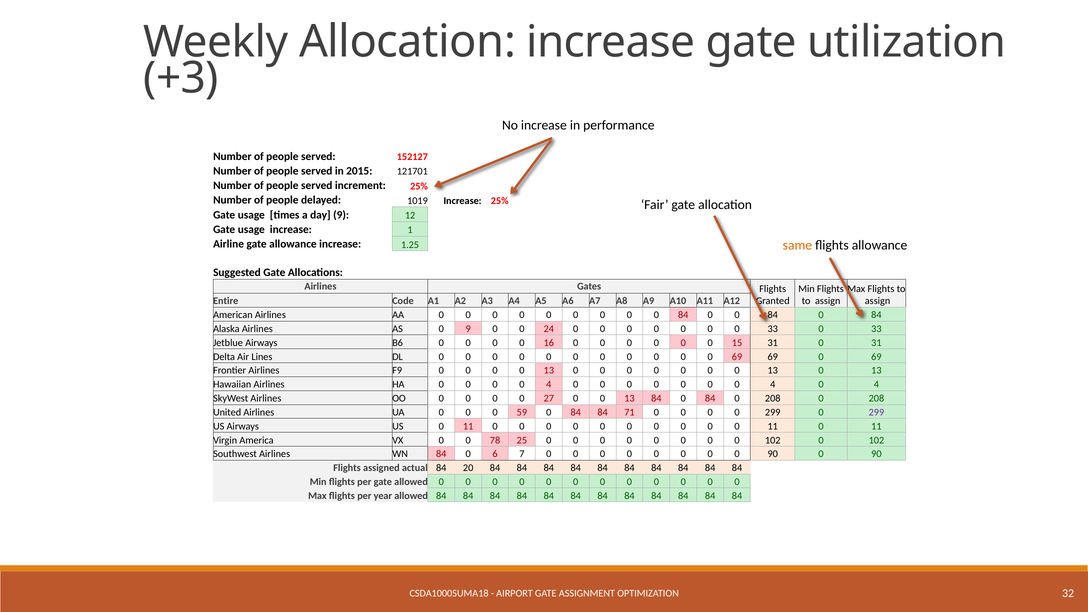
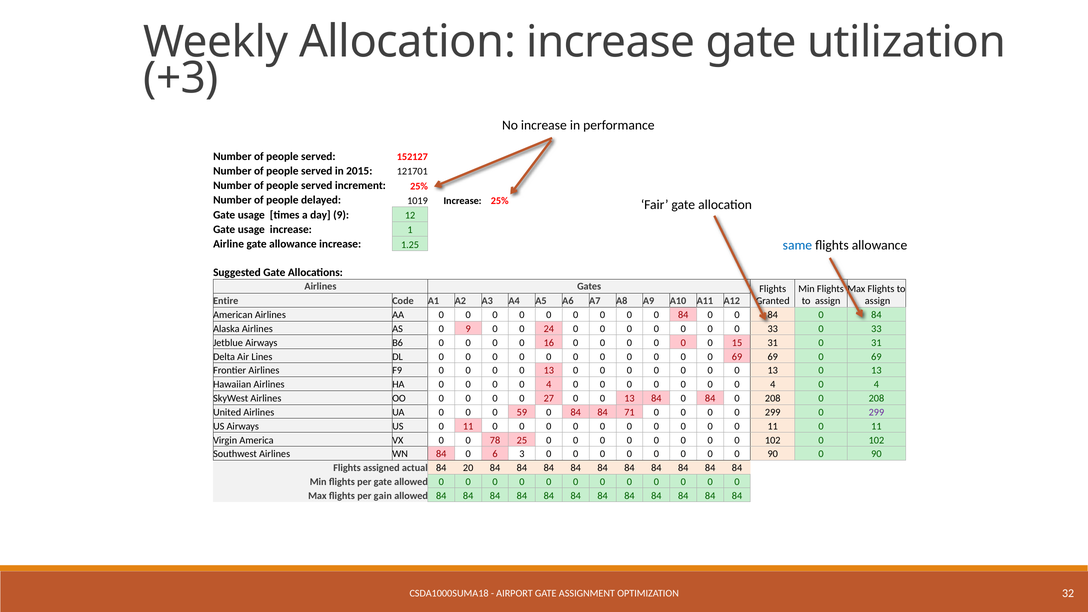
same colour: orange -> blue
7: 7 -> 3
year: year -> gain
